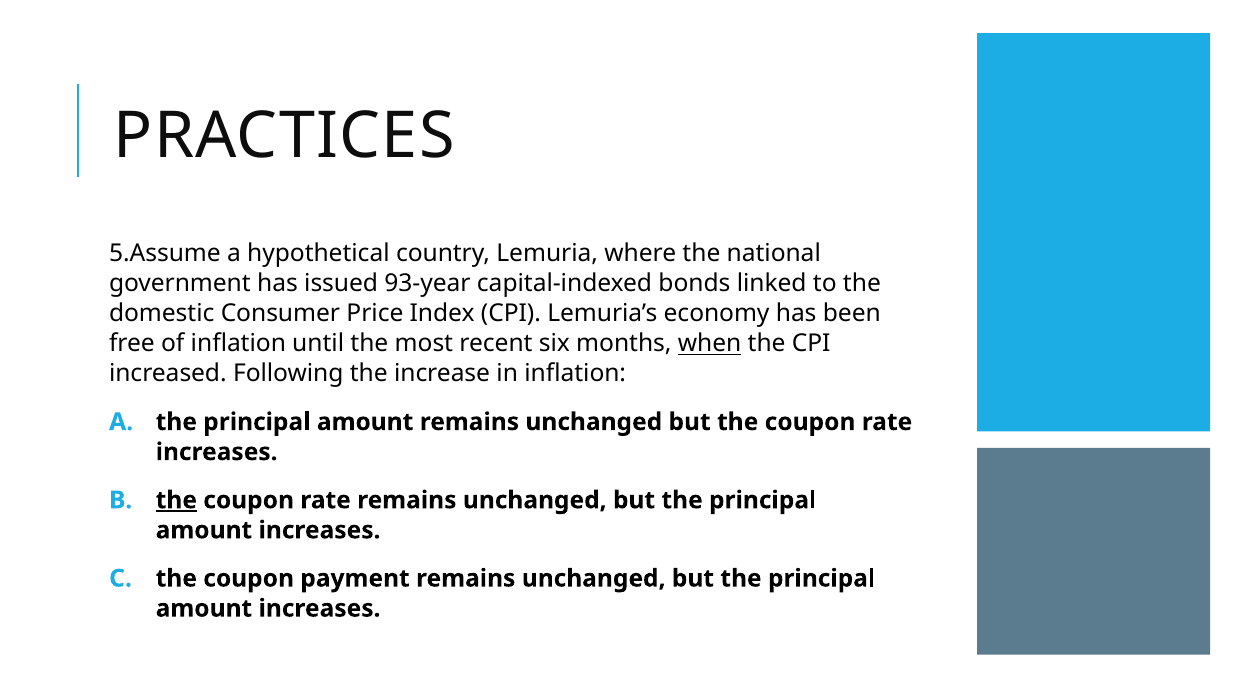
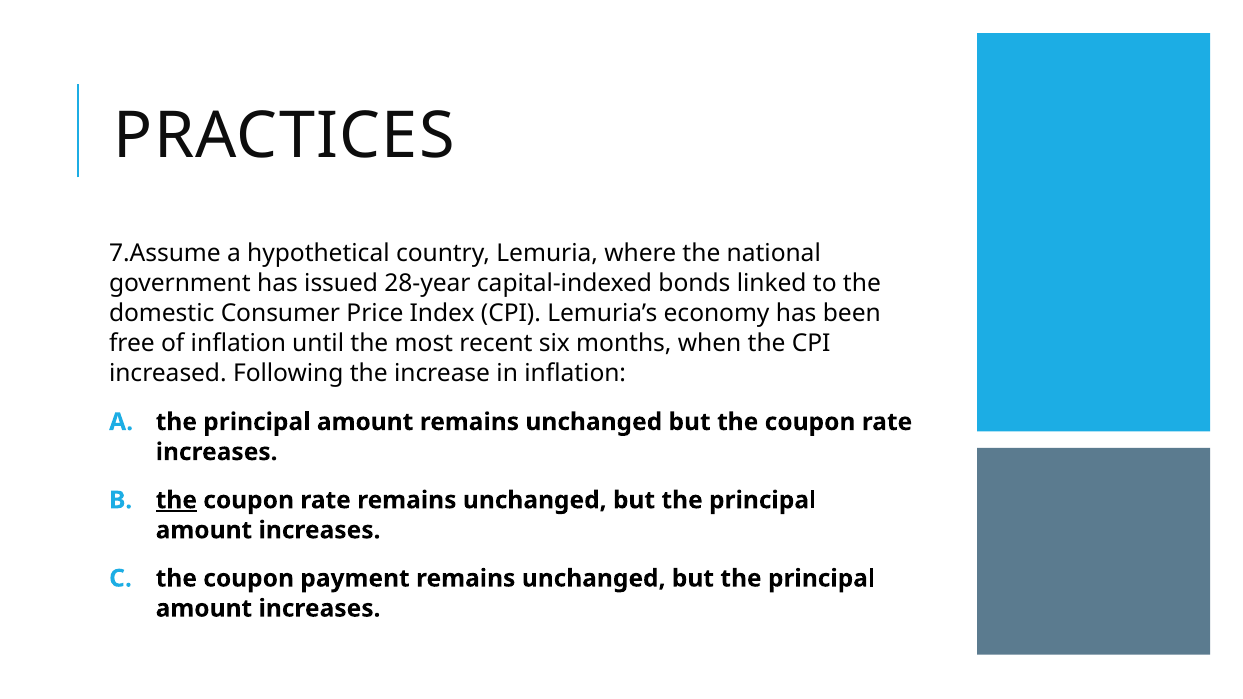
5.Assume: 5.Assume -> 7.Assume
93-year: 93-year -> 28-year
when underline: present -> none
